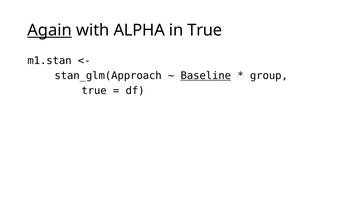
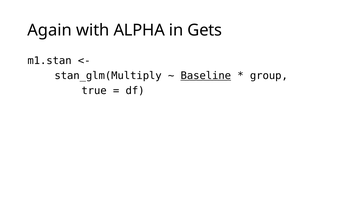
Again underline: present -> none
in True: True -> Gets
stan_glm(Approach: stan_glm(Approach -> stan_glm(Multiply
